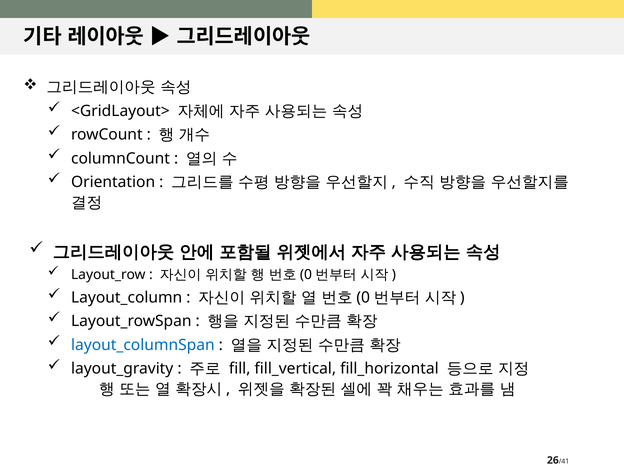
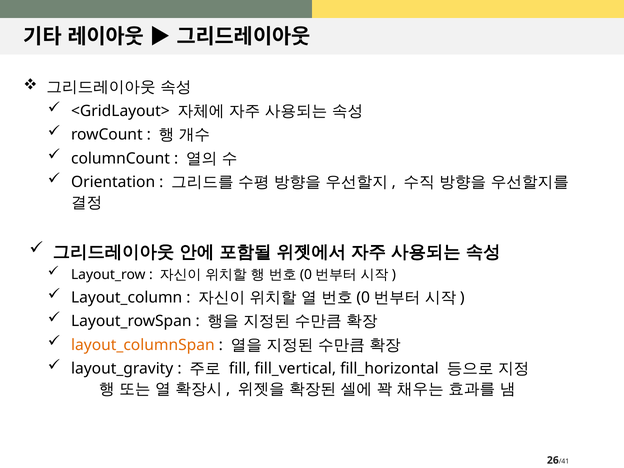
layout_columnSpan colour: blue -> orange
